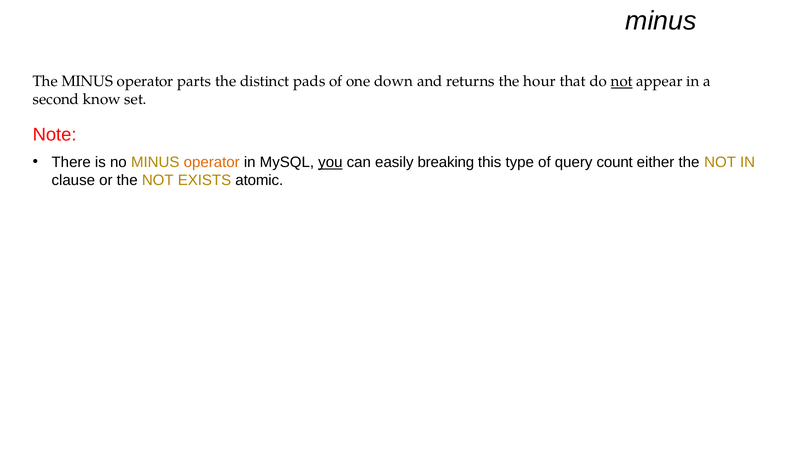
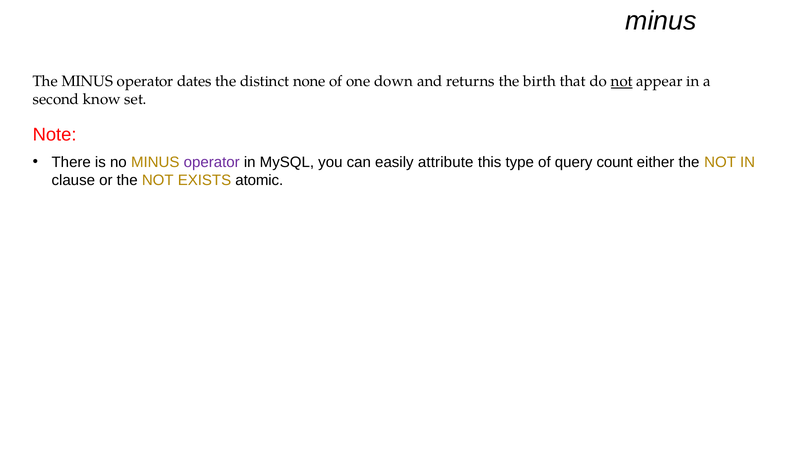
parts: parts -> dates
pads: pads -> none
hour: hour -> birth
operator at (212, 162) colour: orange -> purple
you underline: present -> none
breaking: breaking -> attribute
